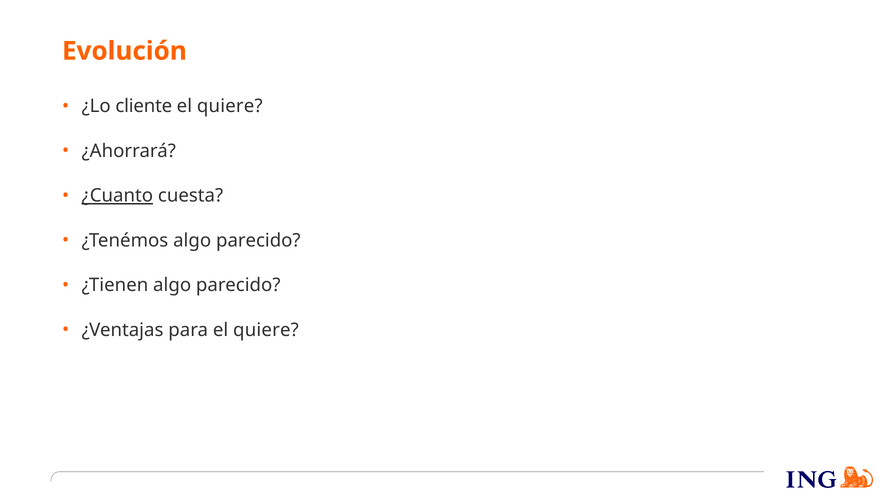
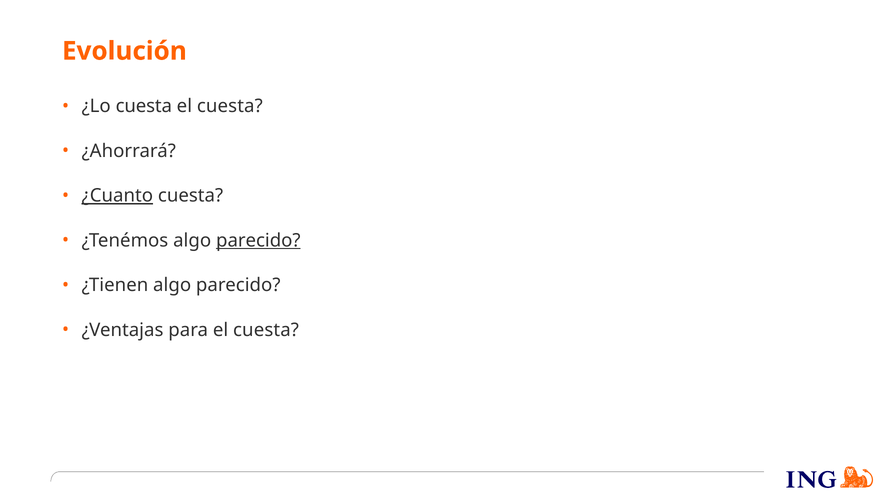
¿Lo cliente: cliente -> cuesta
quiere at (230, 106): quiere -> cuesta
parecido at (258, 240) underline: none -> present
para el quiere: quiere -> cuesta
